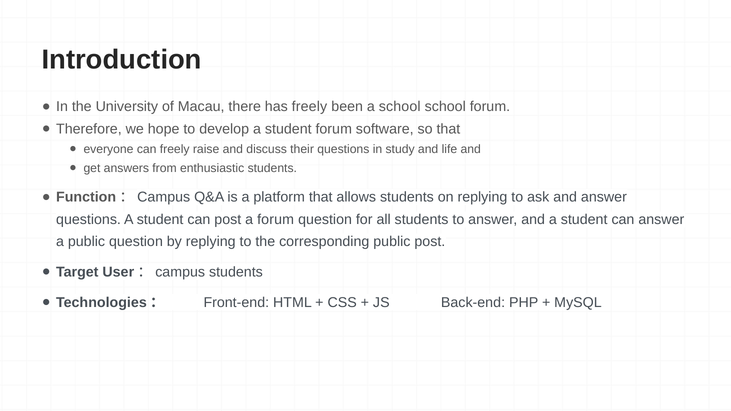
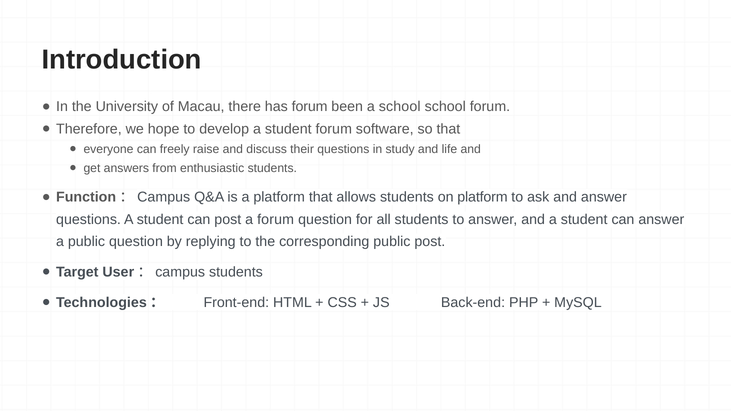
has freely: freely -> forum
on replying: replying -> platform
